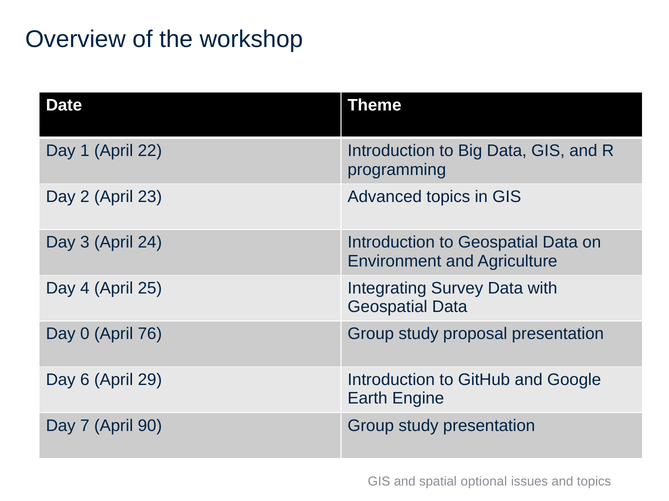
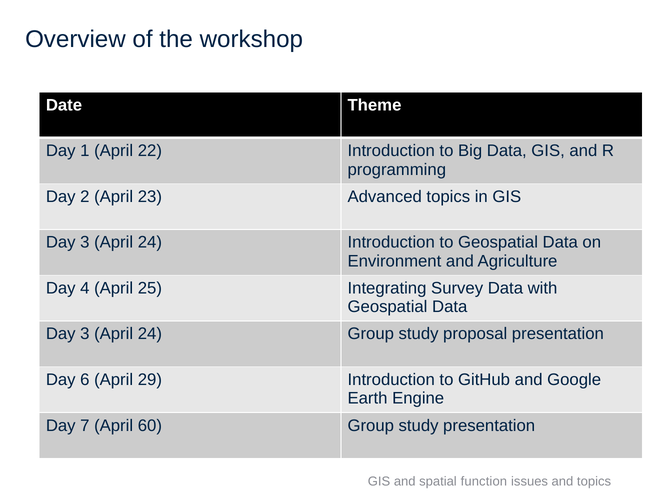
0 at (85, 334): 0 -> 3
76 at (150, 334): 76 -> 24
90: 90 -> 60
optional: optional -> function
